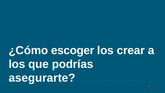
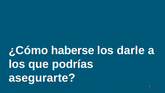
escoger: escoger -> haberse
crear: crear -> darle
